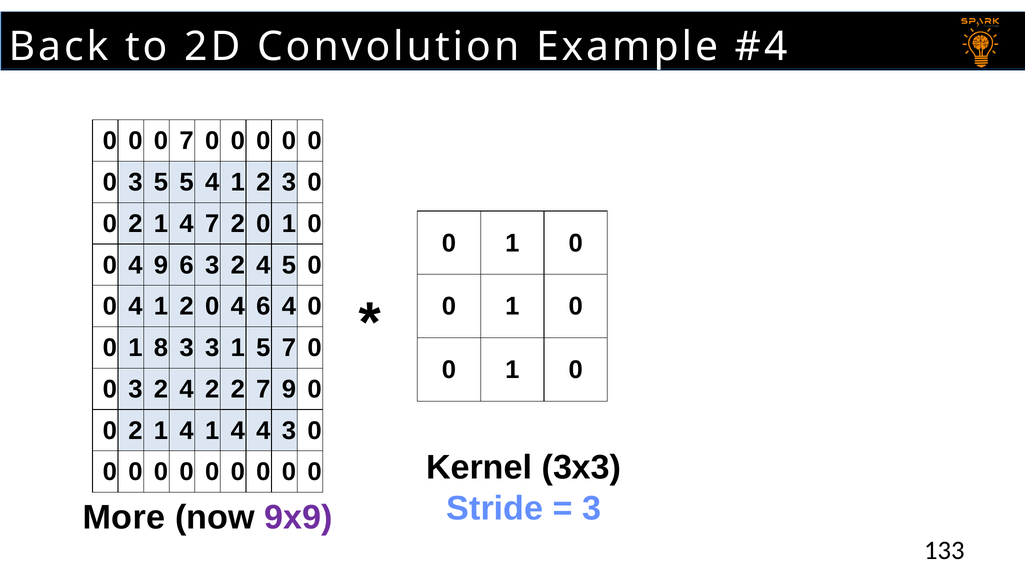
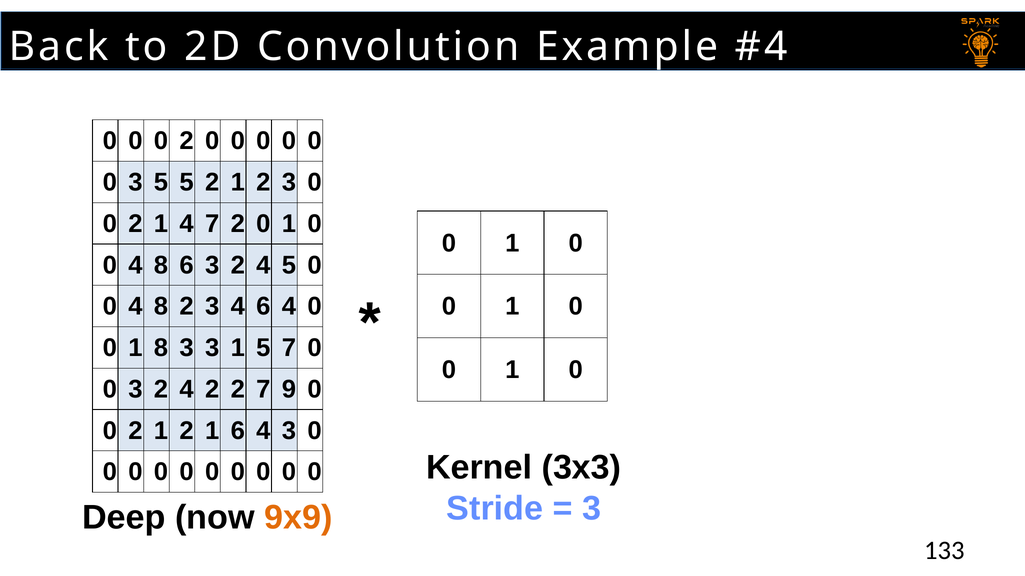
0 0 0 7: 7 -> 2
5 4: 4 -> 2
9 at (161, 265): 9 -> 8
1 at (161, 307): 1 -> 8
0 at (212, 307): 0 -> 3
4 at (187, 431): 4 -> 2
4 at (238, 431): 4 -> 6
More: More -> Deep
9x9 colour: purple -> orange
